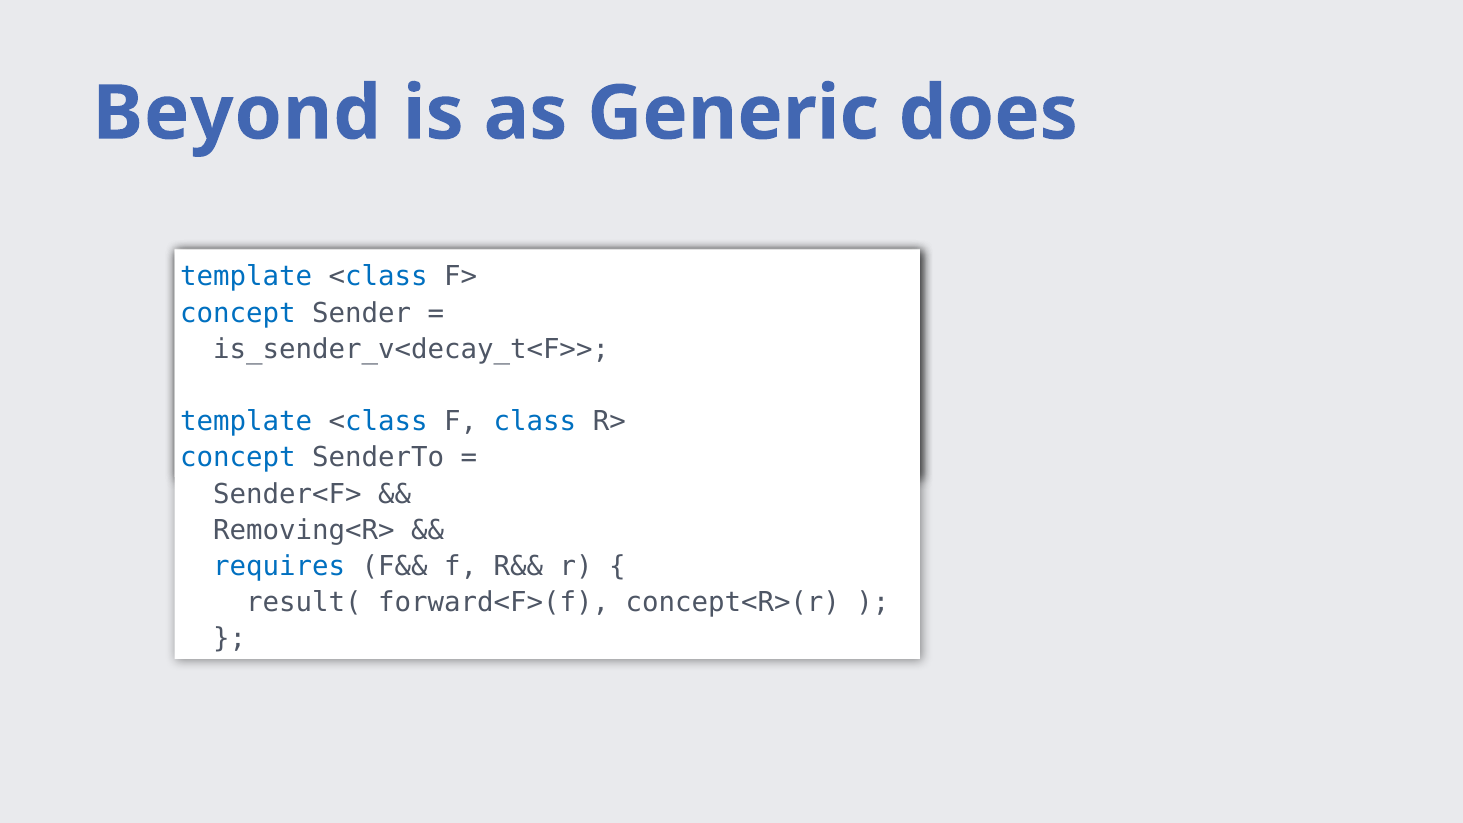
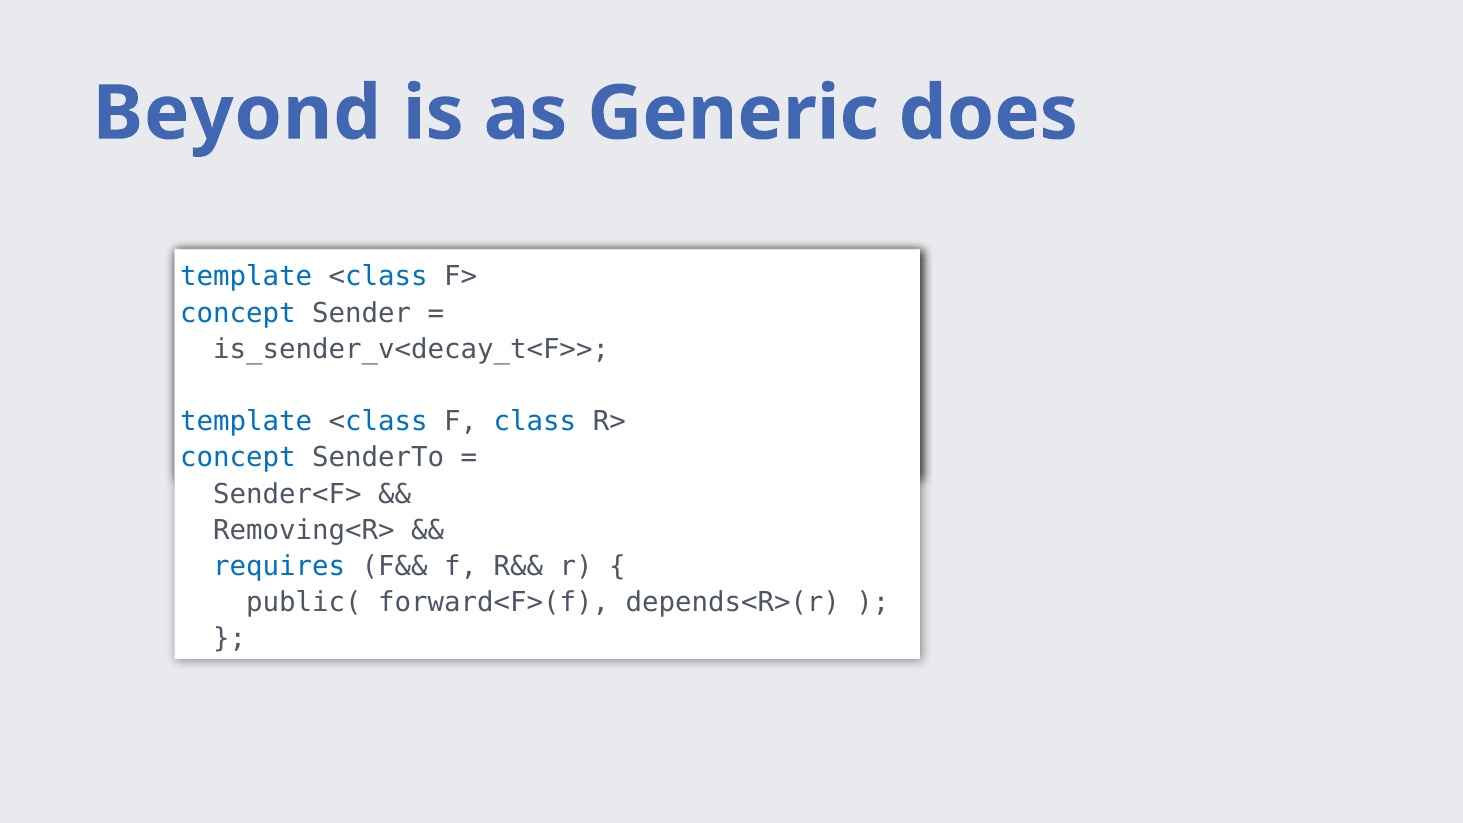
result(: result( -> public(
concept<R>(r: concept<R>(r -> depends<R>(r
